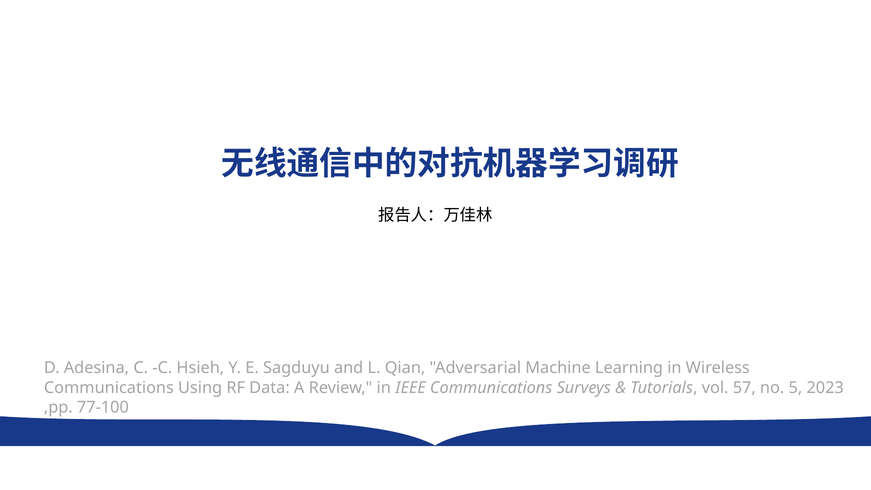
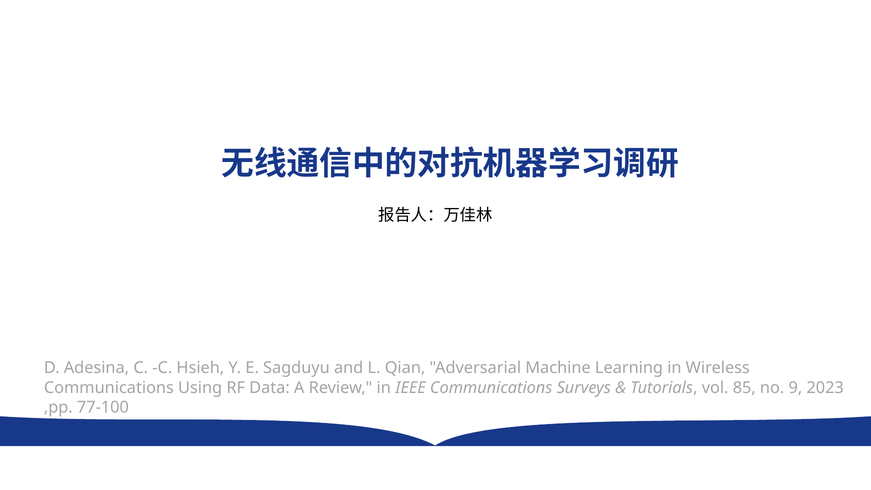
57: 57 -> 85
5: 5 -> 9
